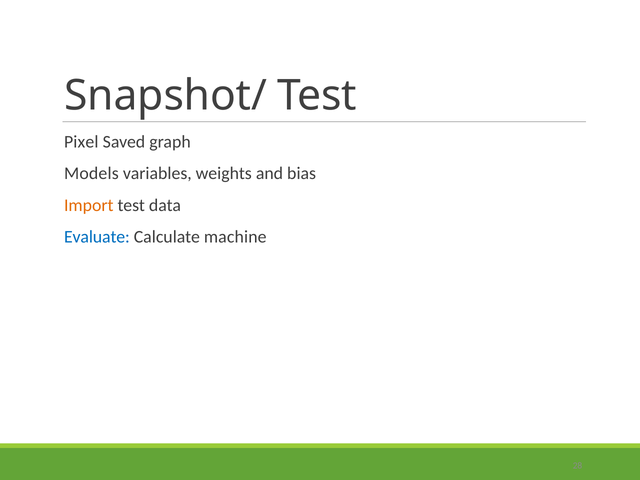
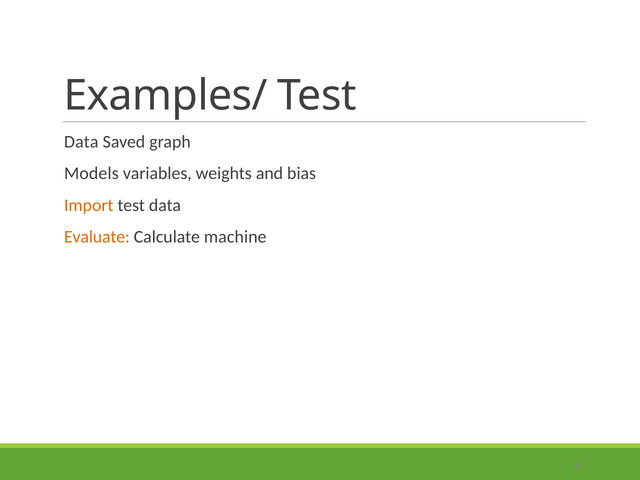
Snapshot/: Snapshot/ -> Examples/
Pixel at (81, 142): Pixel -> Data
Evaluate colour: blue -> orange
